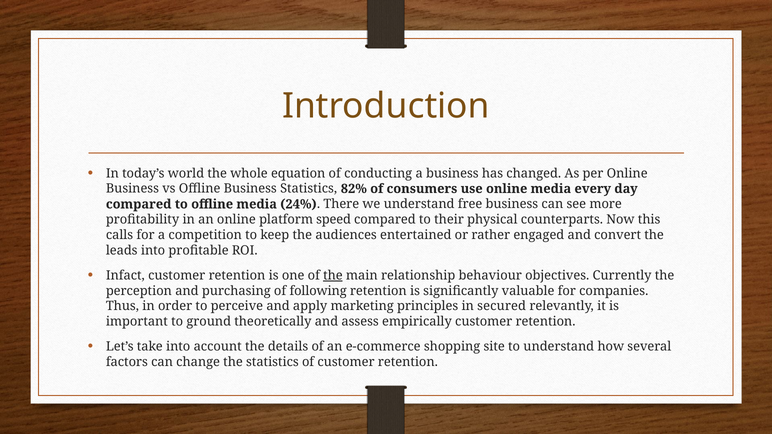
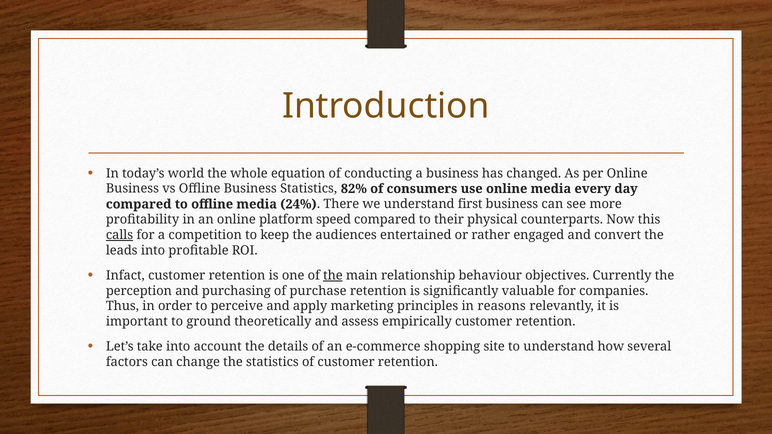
free: free -> first
calls underline: none -> present
following: following -> purchase
secured: secured -> reasons
